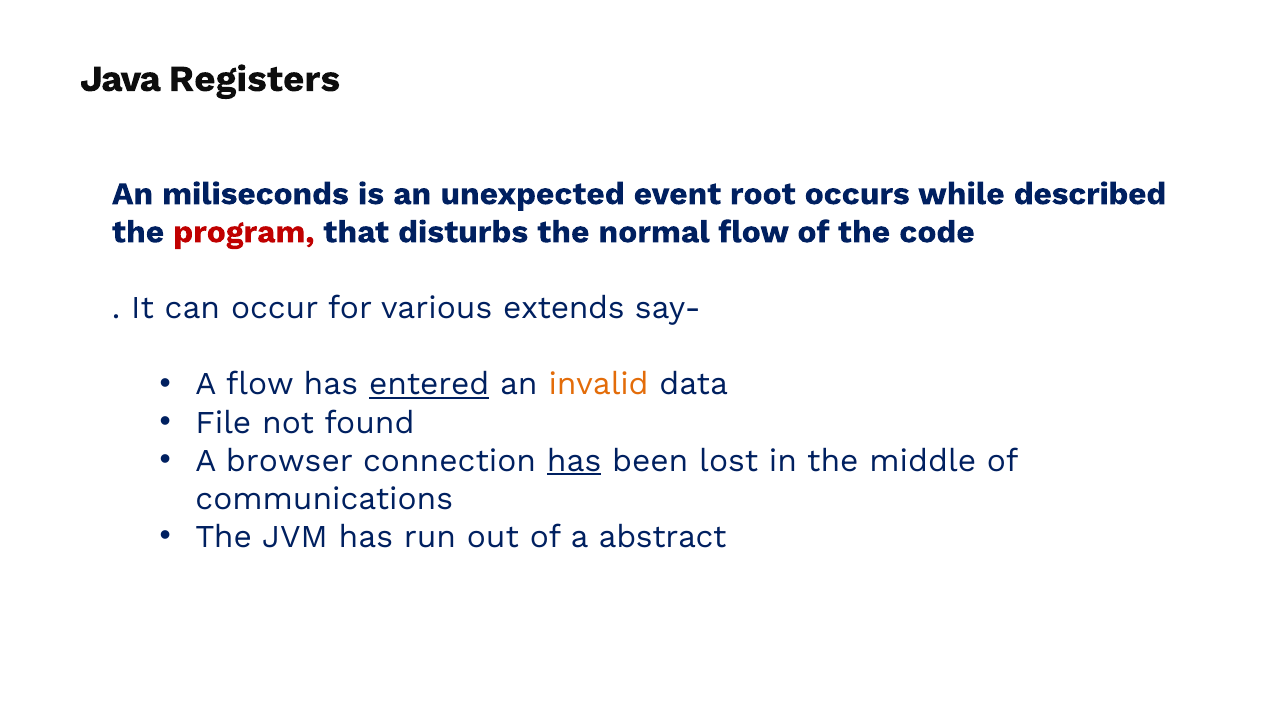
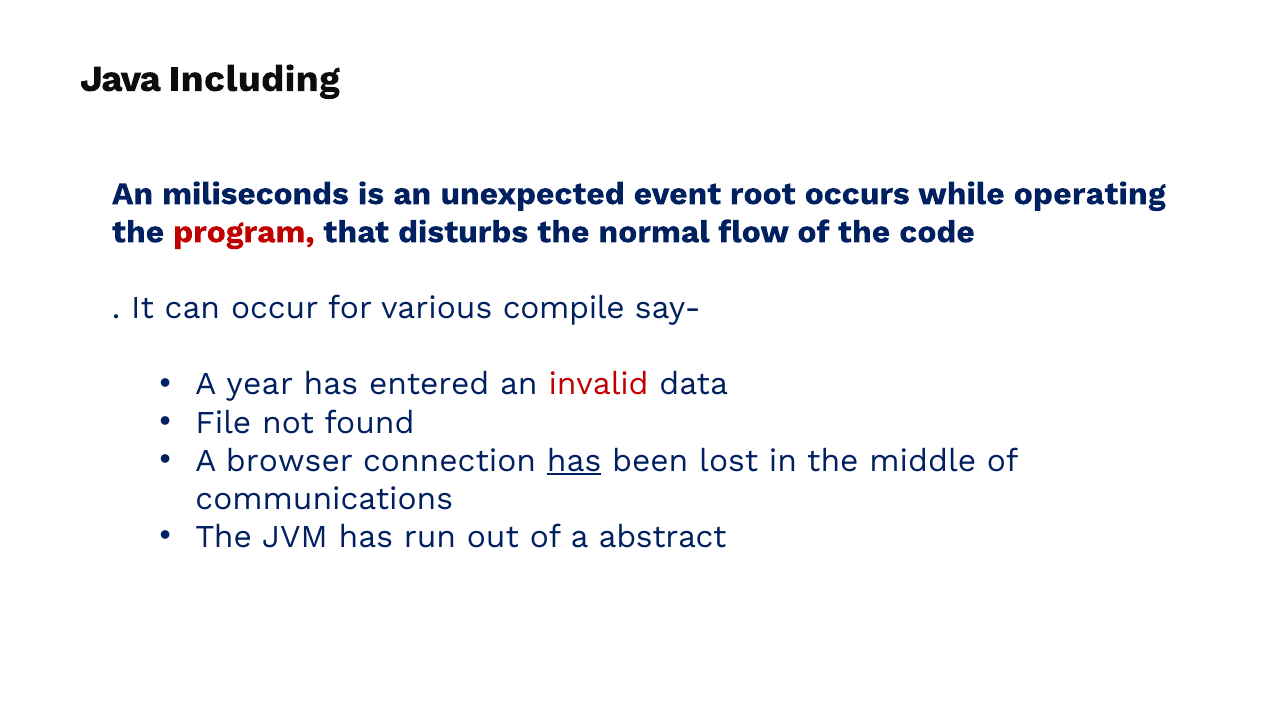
Registers: Registers -> Including
described: described -> operating
extends: extends -> compile
A flow: flow -> year
entered underline: present -> none
invalid colour: orange -> red
